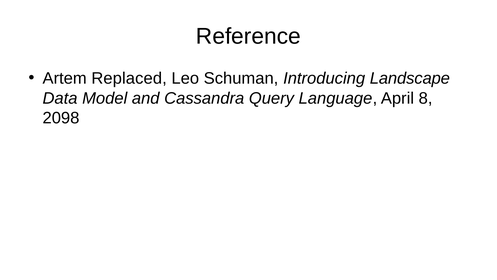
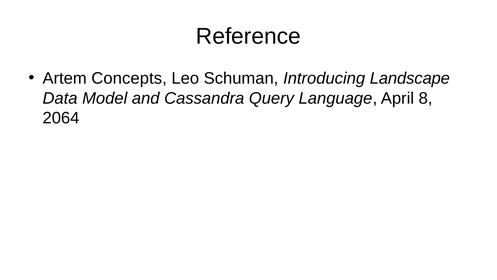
Replaced: Replaced -> Concepts
2098: 2098 -> 2064
